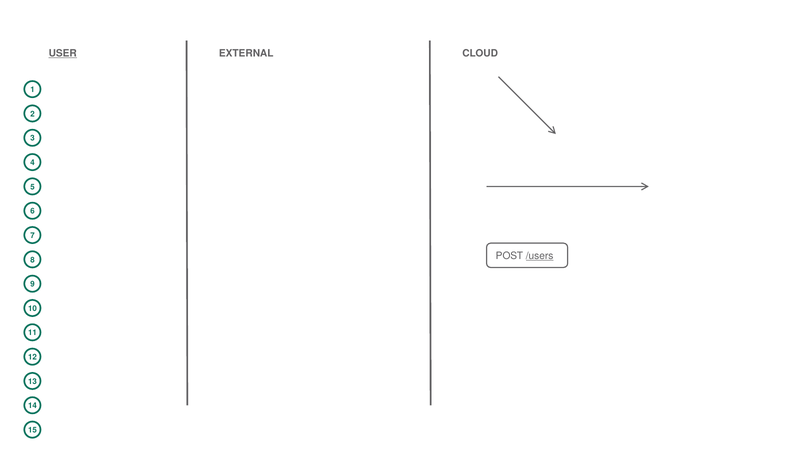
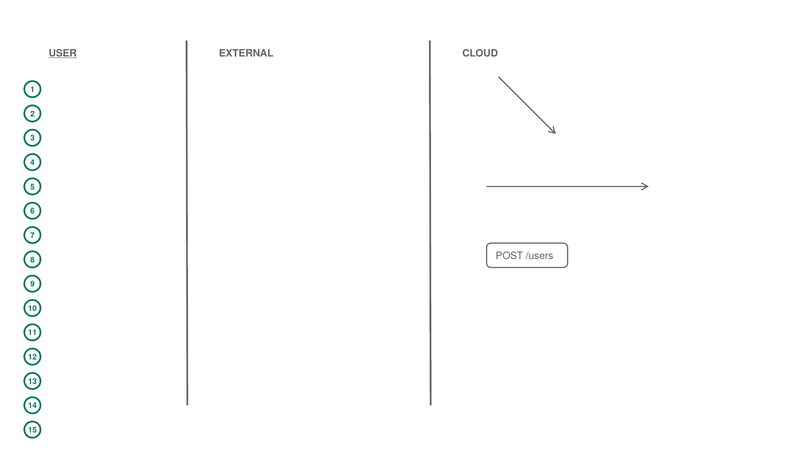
/users underline: present -> none
